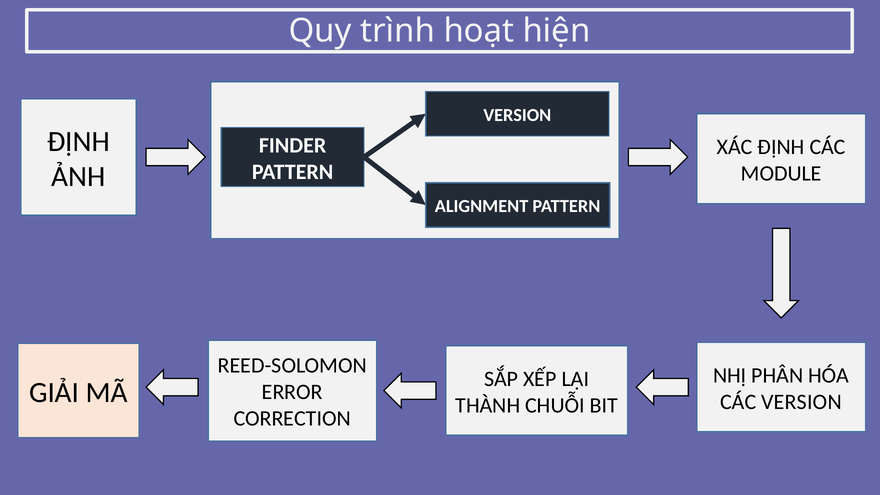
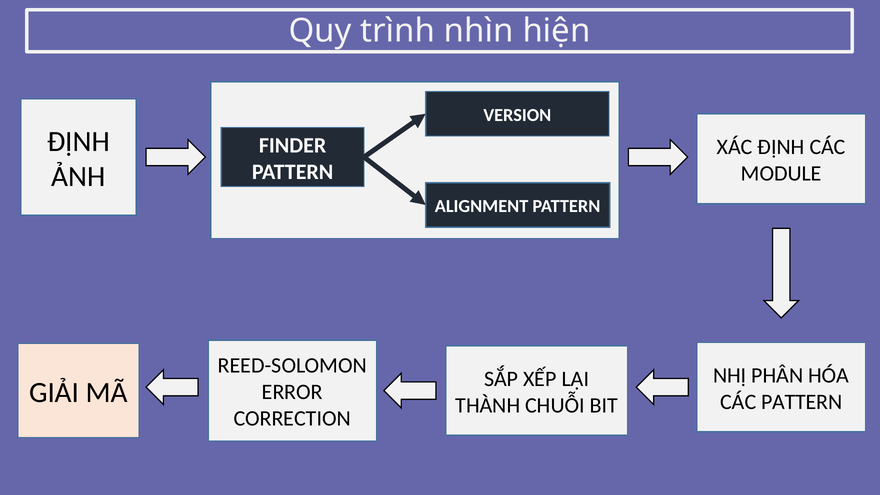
hoạt: hoạt -> nhìn
CÁC VERSION: VERSION -> PATTERN
